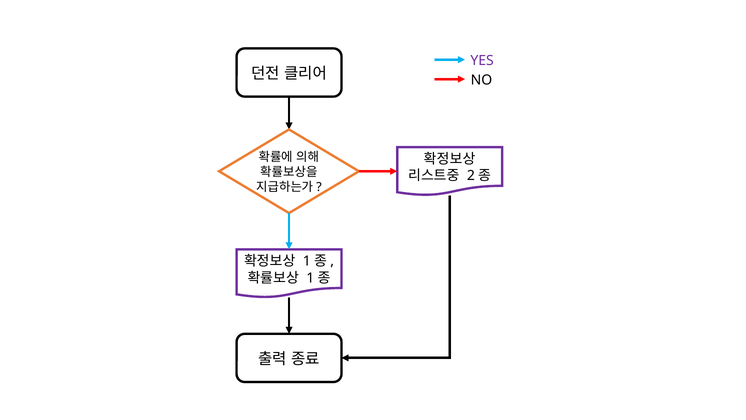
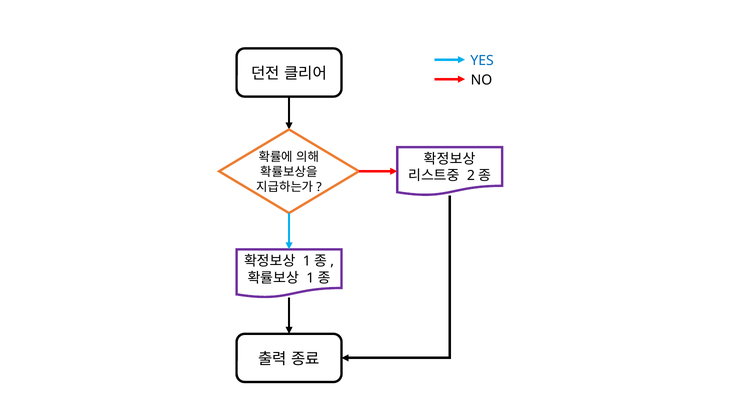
YES colour: purple -> blue
